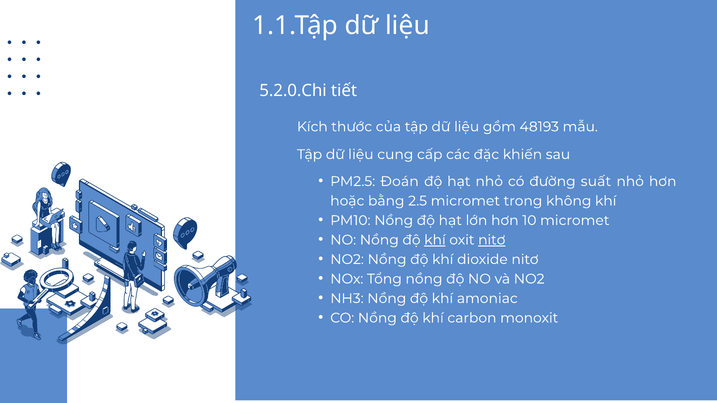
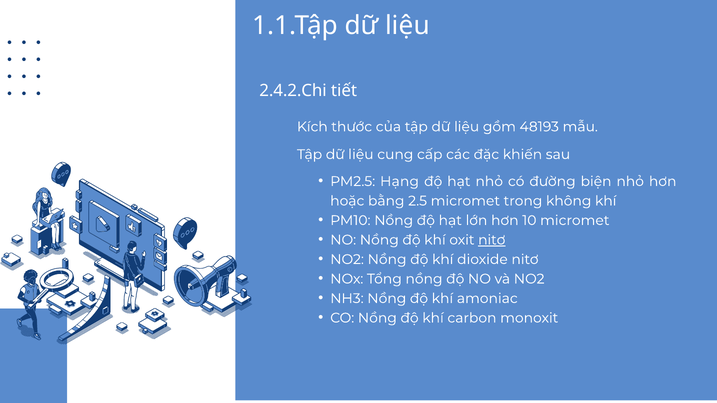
5.2.0.Chi: 5.2.0.Chi -> 2.4.2.Chi
Đoán: Đoán -> Hạng
suất: suất -> biện
khí at (435, 240) underline: present -> none
